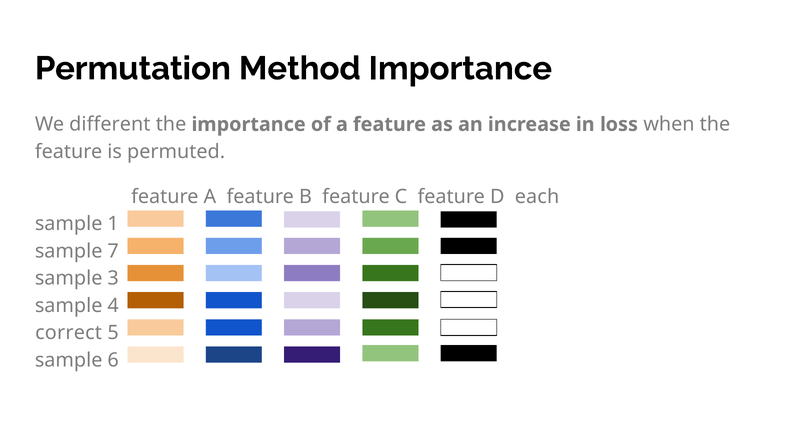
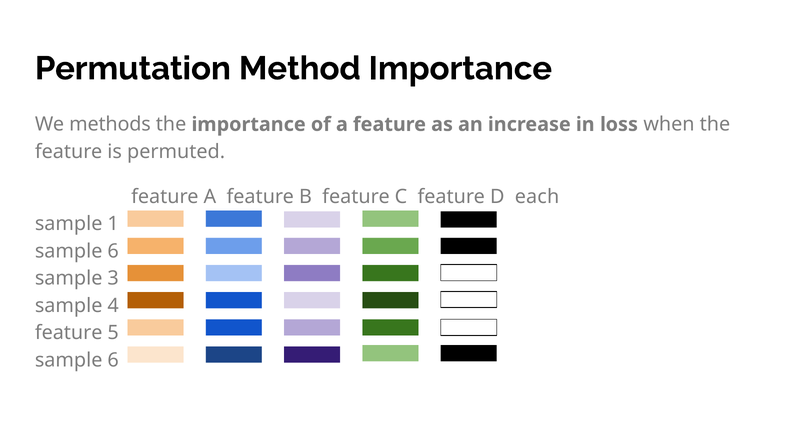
different: different -> methods
7 at (113, 251): 7 -> 6
correct at (69, 333): correct -> feature
